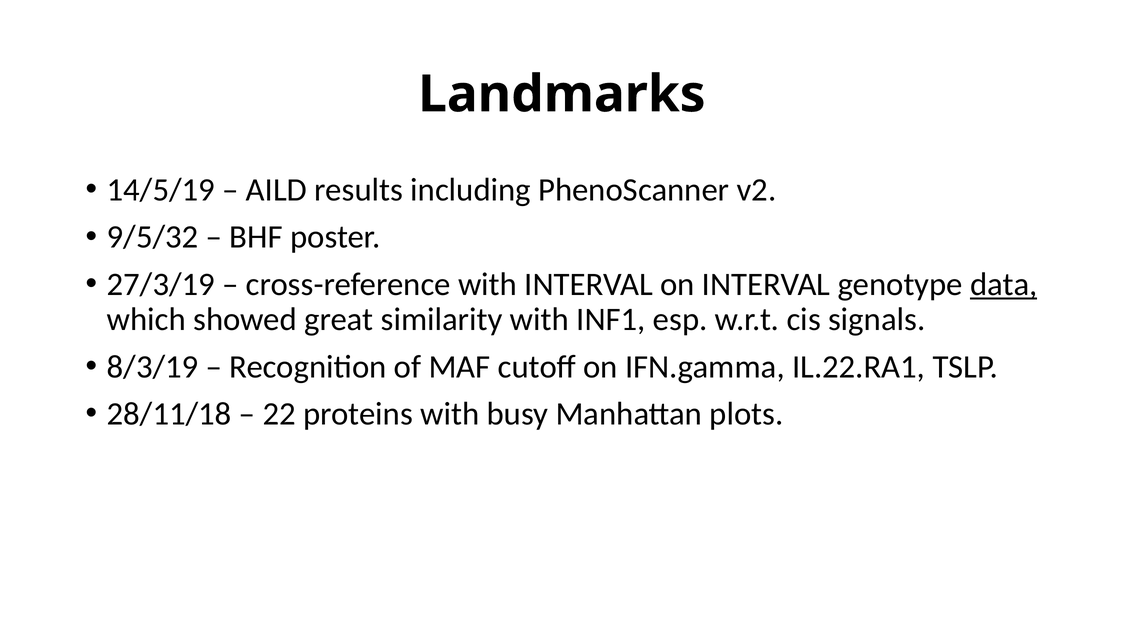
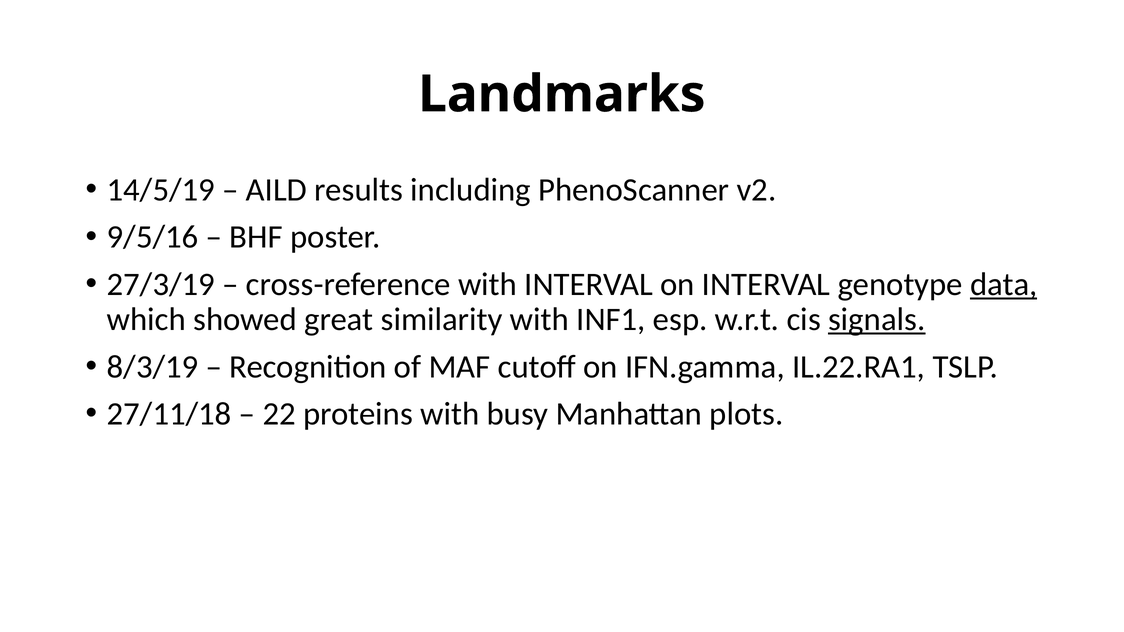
9/5/32: 9/5/32 -> 9/5/16
signals underline: none -> present
28/11/18: 28/11/18 -> 27/11/18
